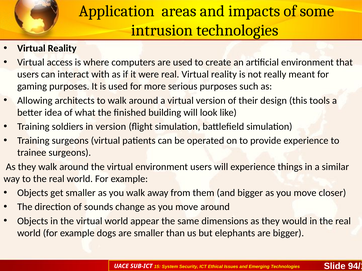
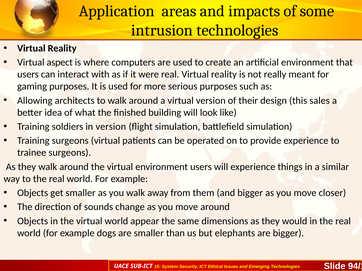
access: access -> aspect
tools: tools -> sales
